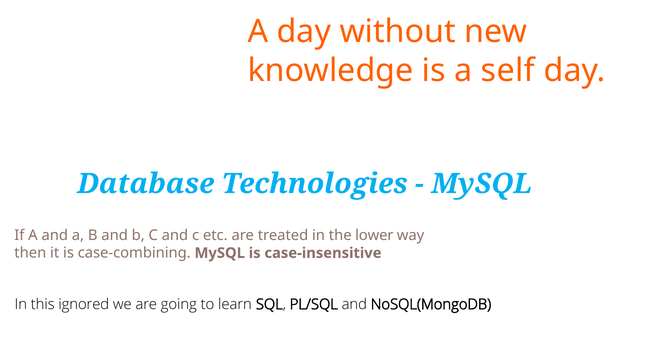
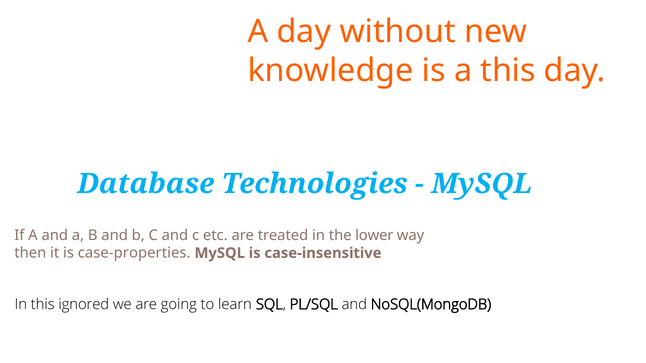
a self: self -> this
case-combining: case-combining -> case-properties
